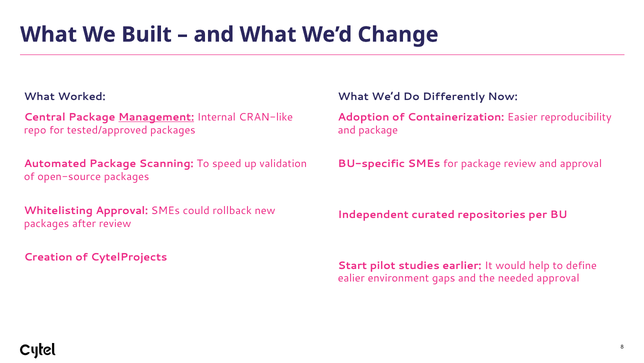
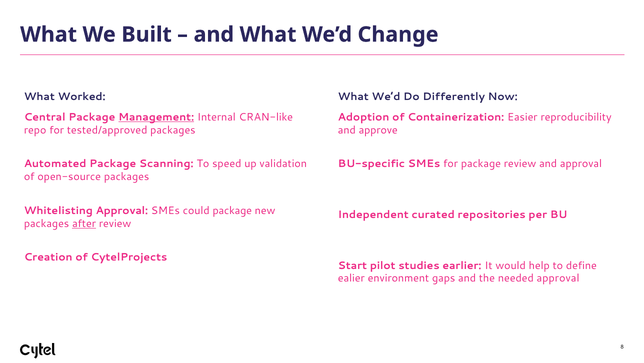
and package: package -> approve
could rollback: rollback -> package
after underline: none -> present
